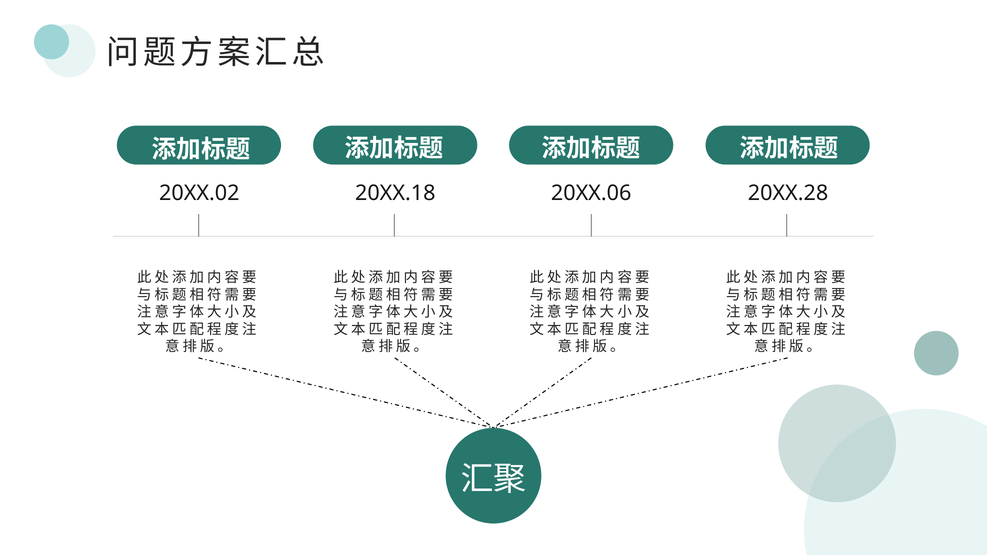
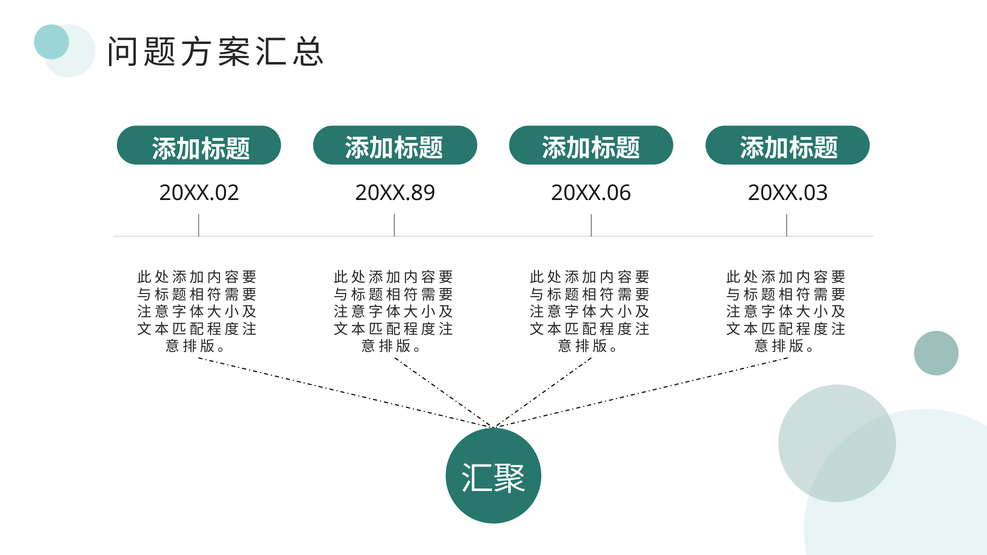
20XX.18: 20XX.18 -> 20XX.89
20XX.28: 20XX.28 -> 20XX.03
